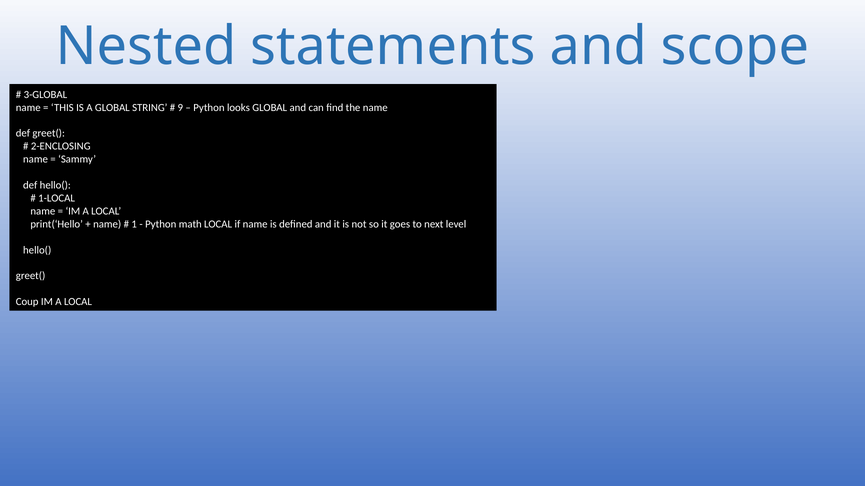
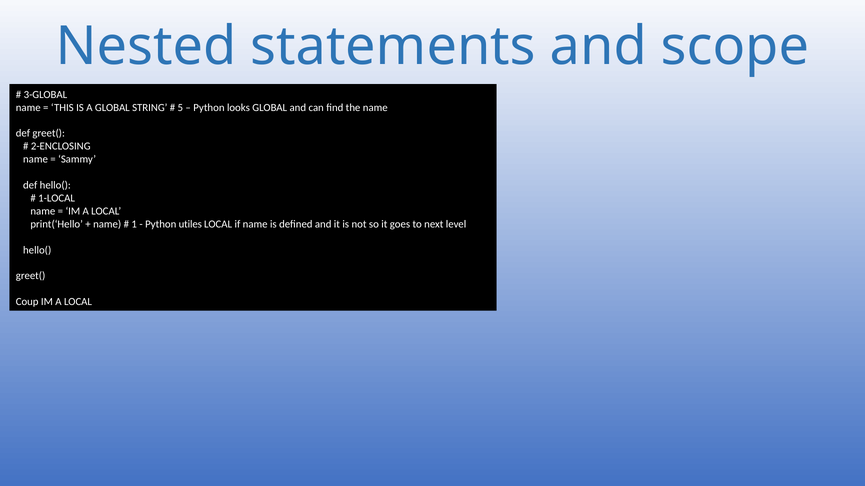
9: 9 -> 5
math: math -> utiles
